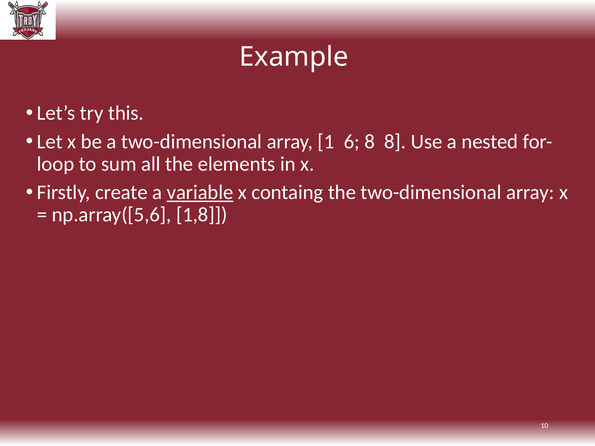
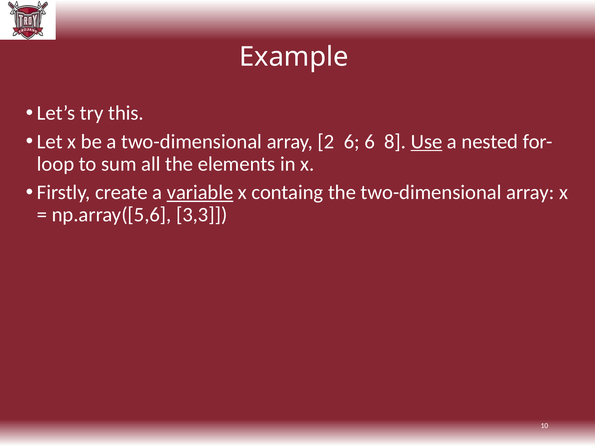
1: 1 -> 2
6 8: 8 -> 6
Use underline: none -> present
1,8: 1,8 -> 3,3
